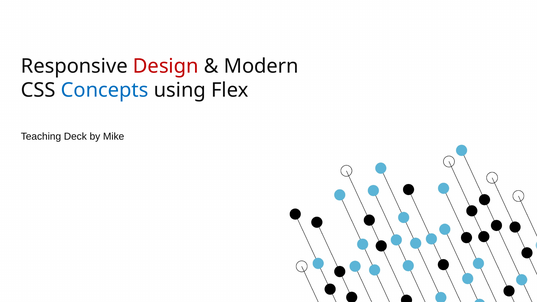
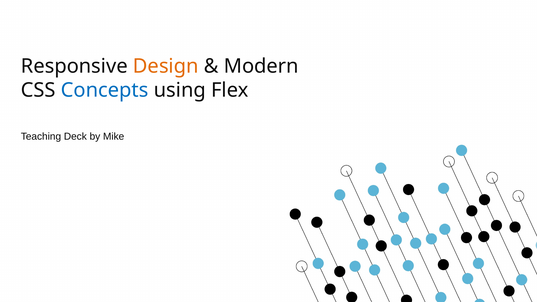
Design colour: red -> orange
